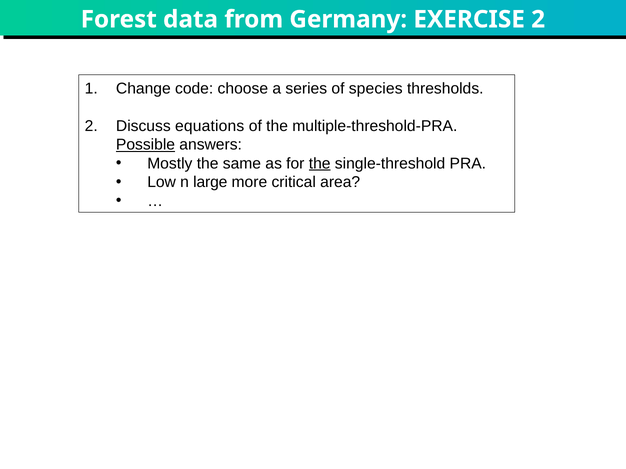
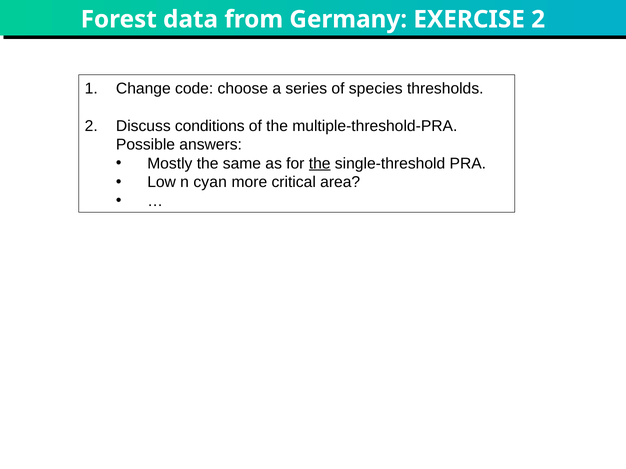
equations: equations -> conditions
Possible underline: present -> none
large: large -> cyan
